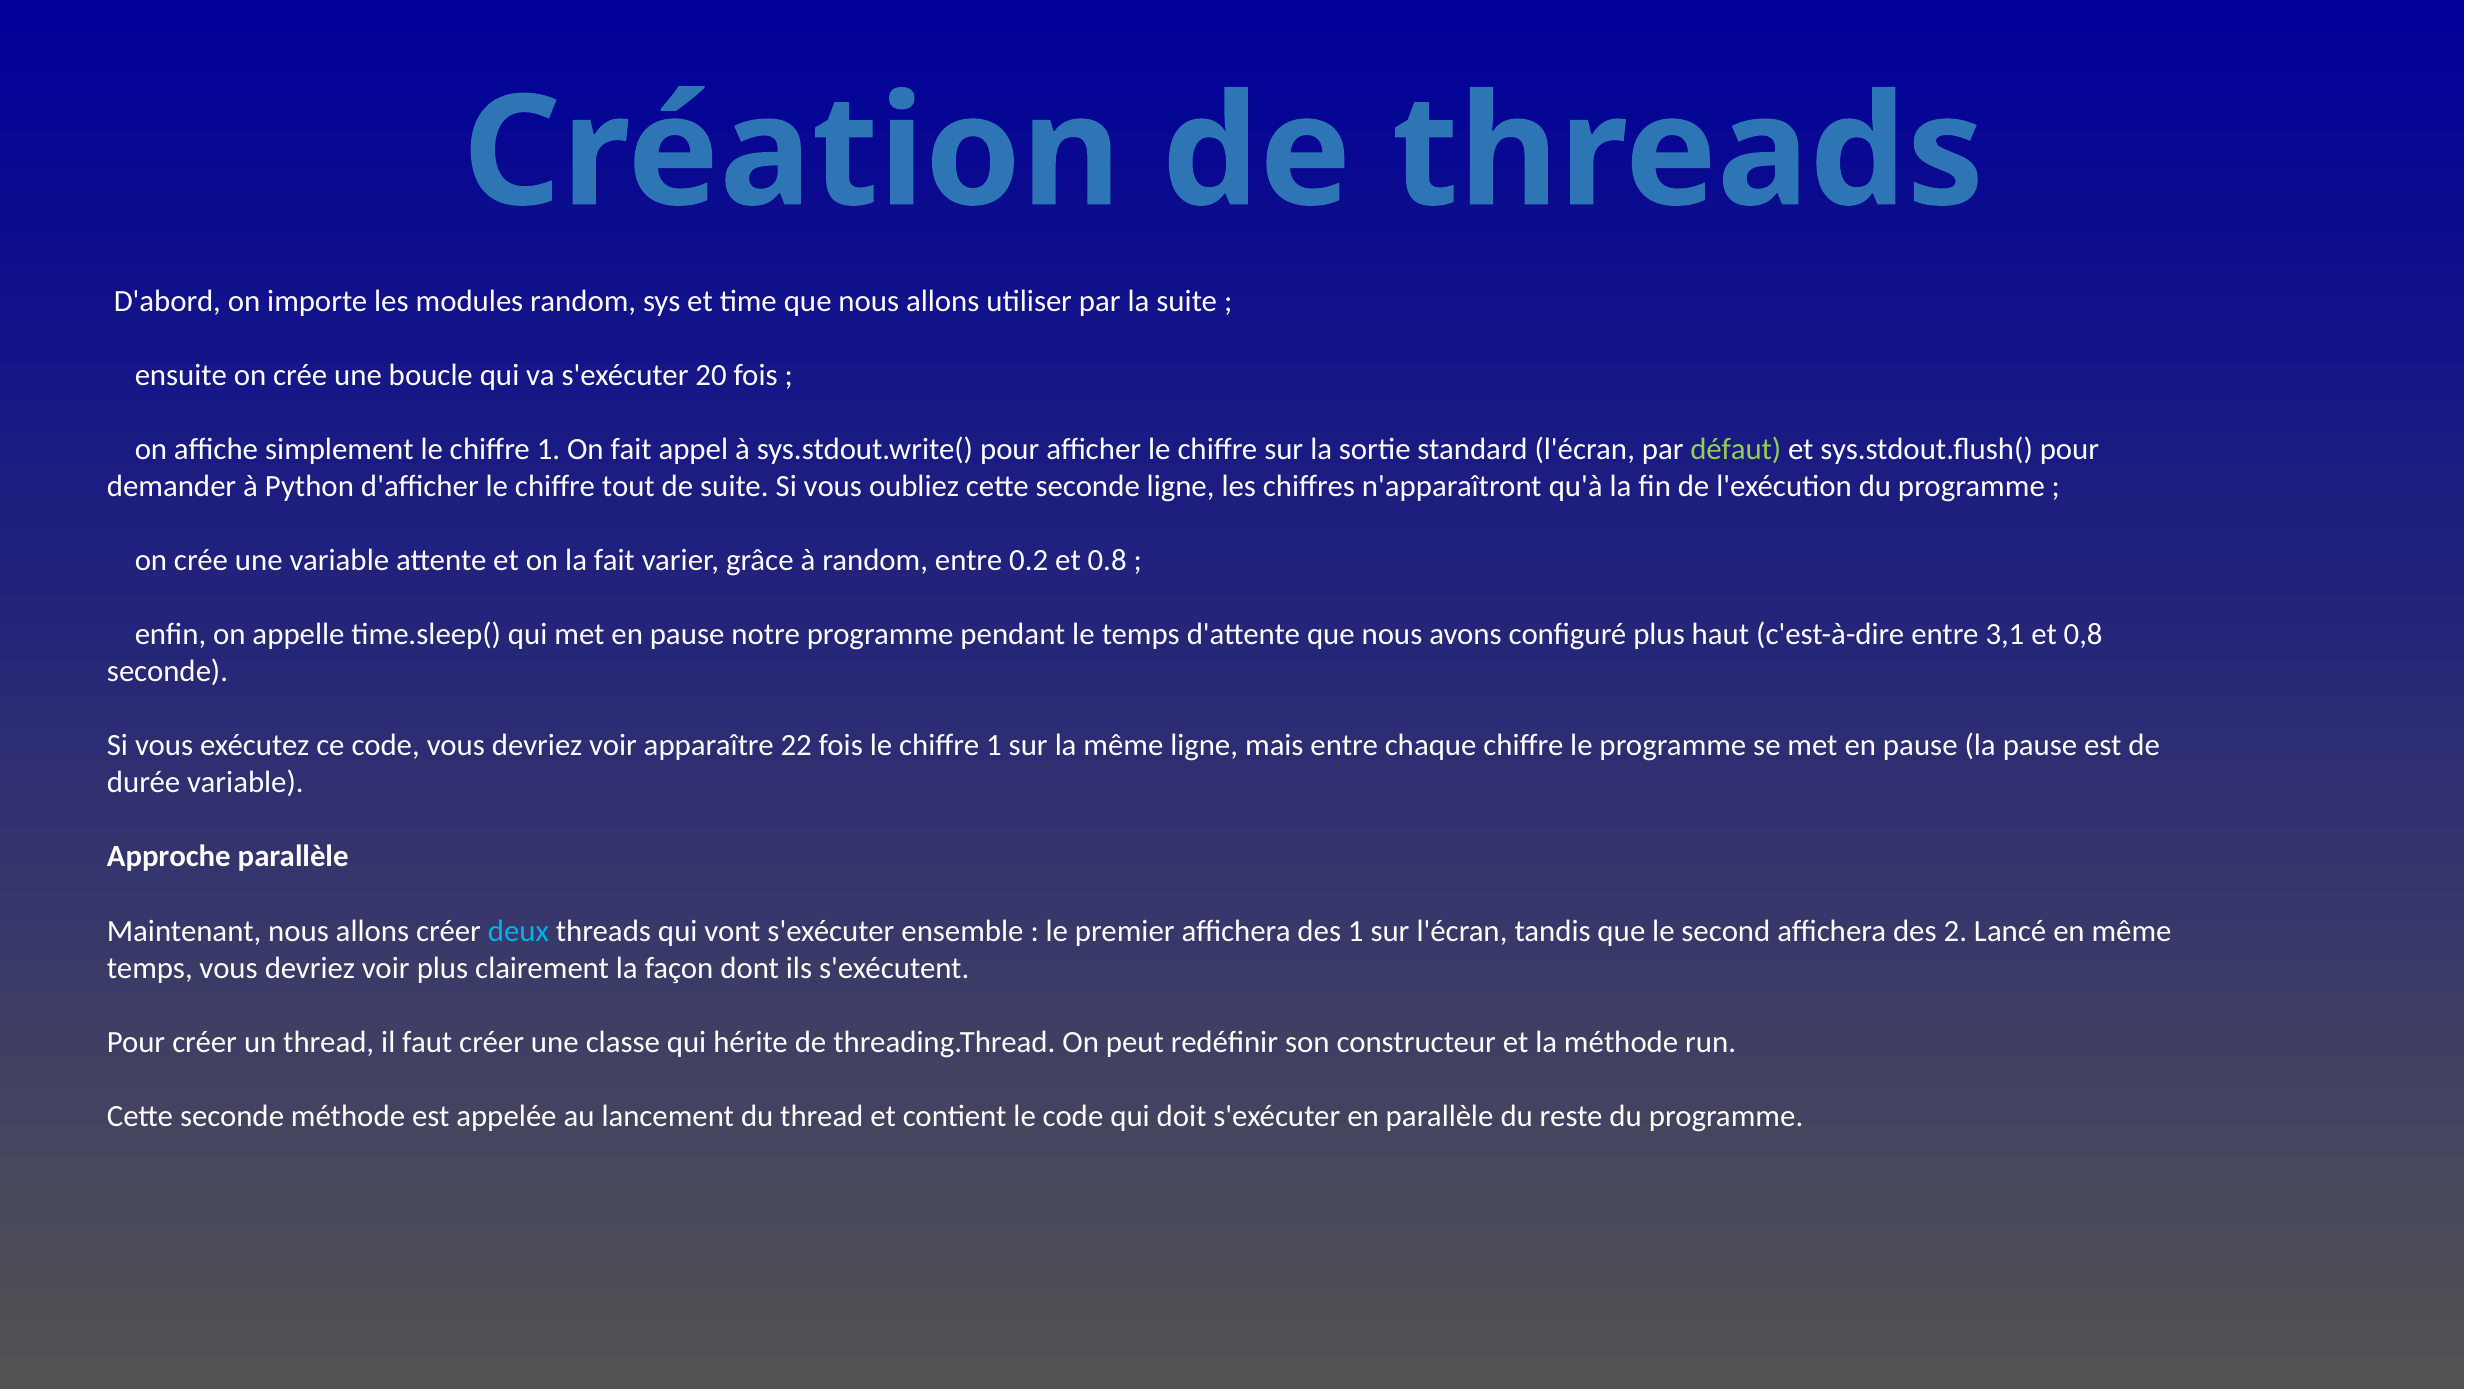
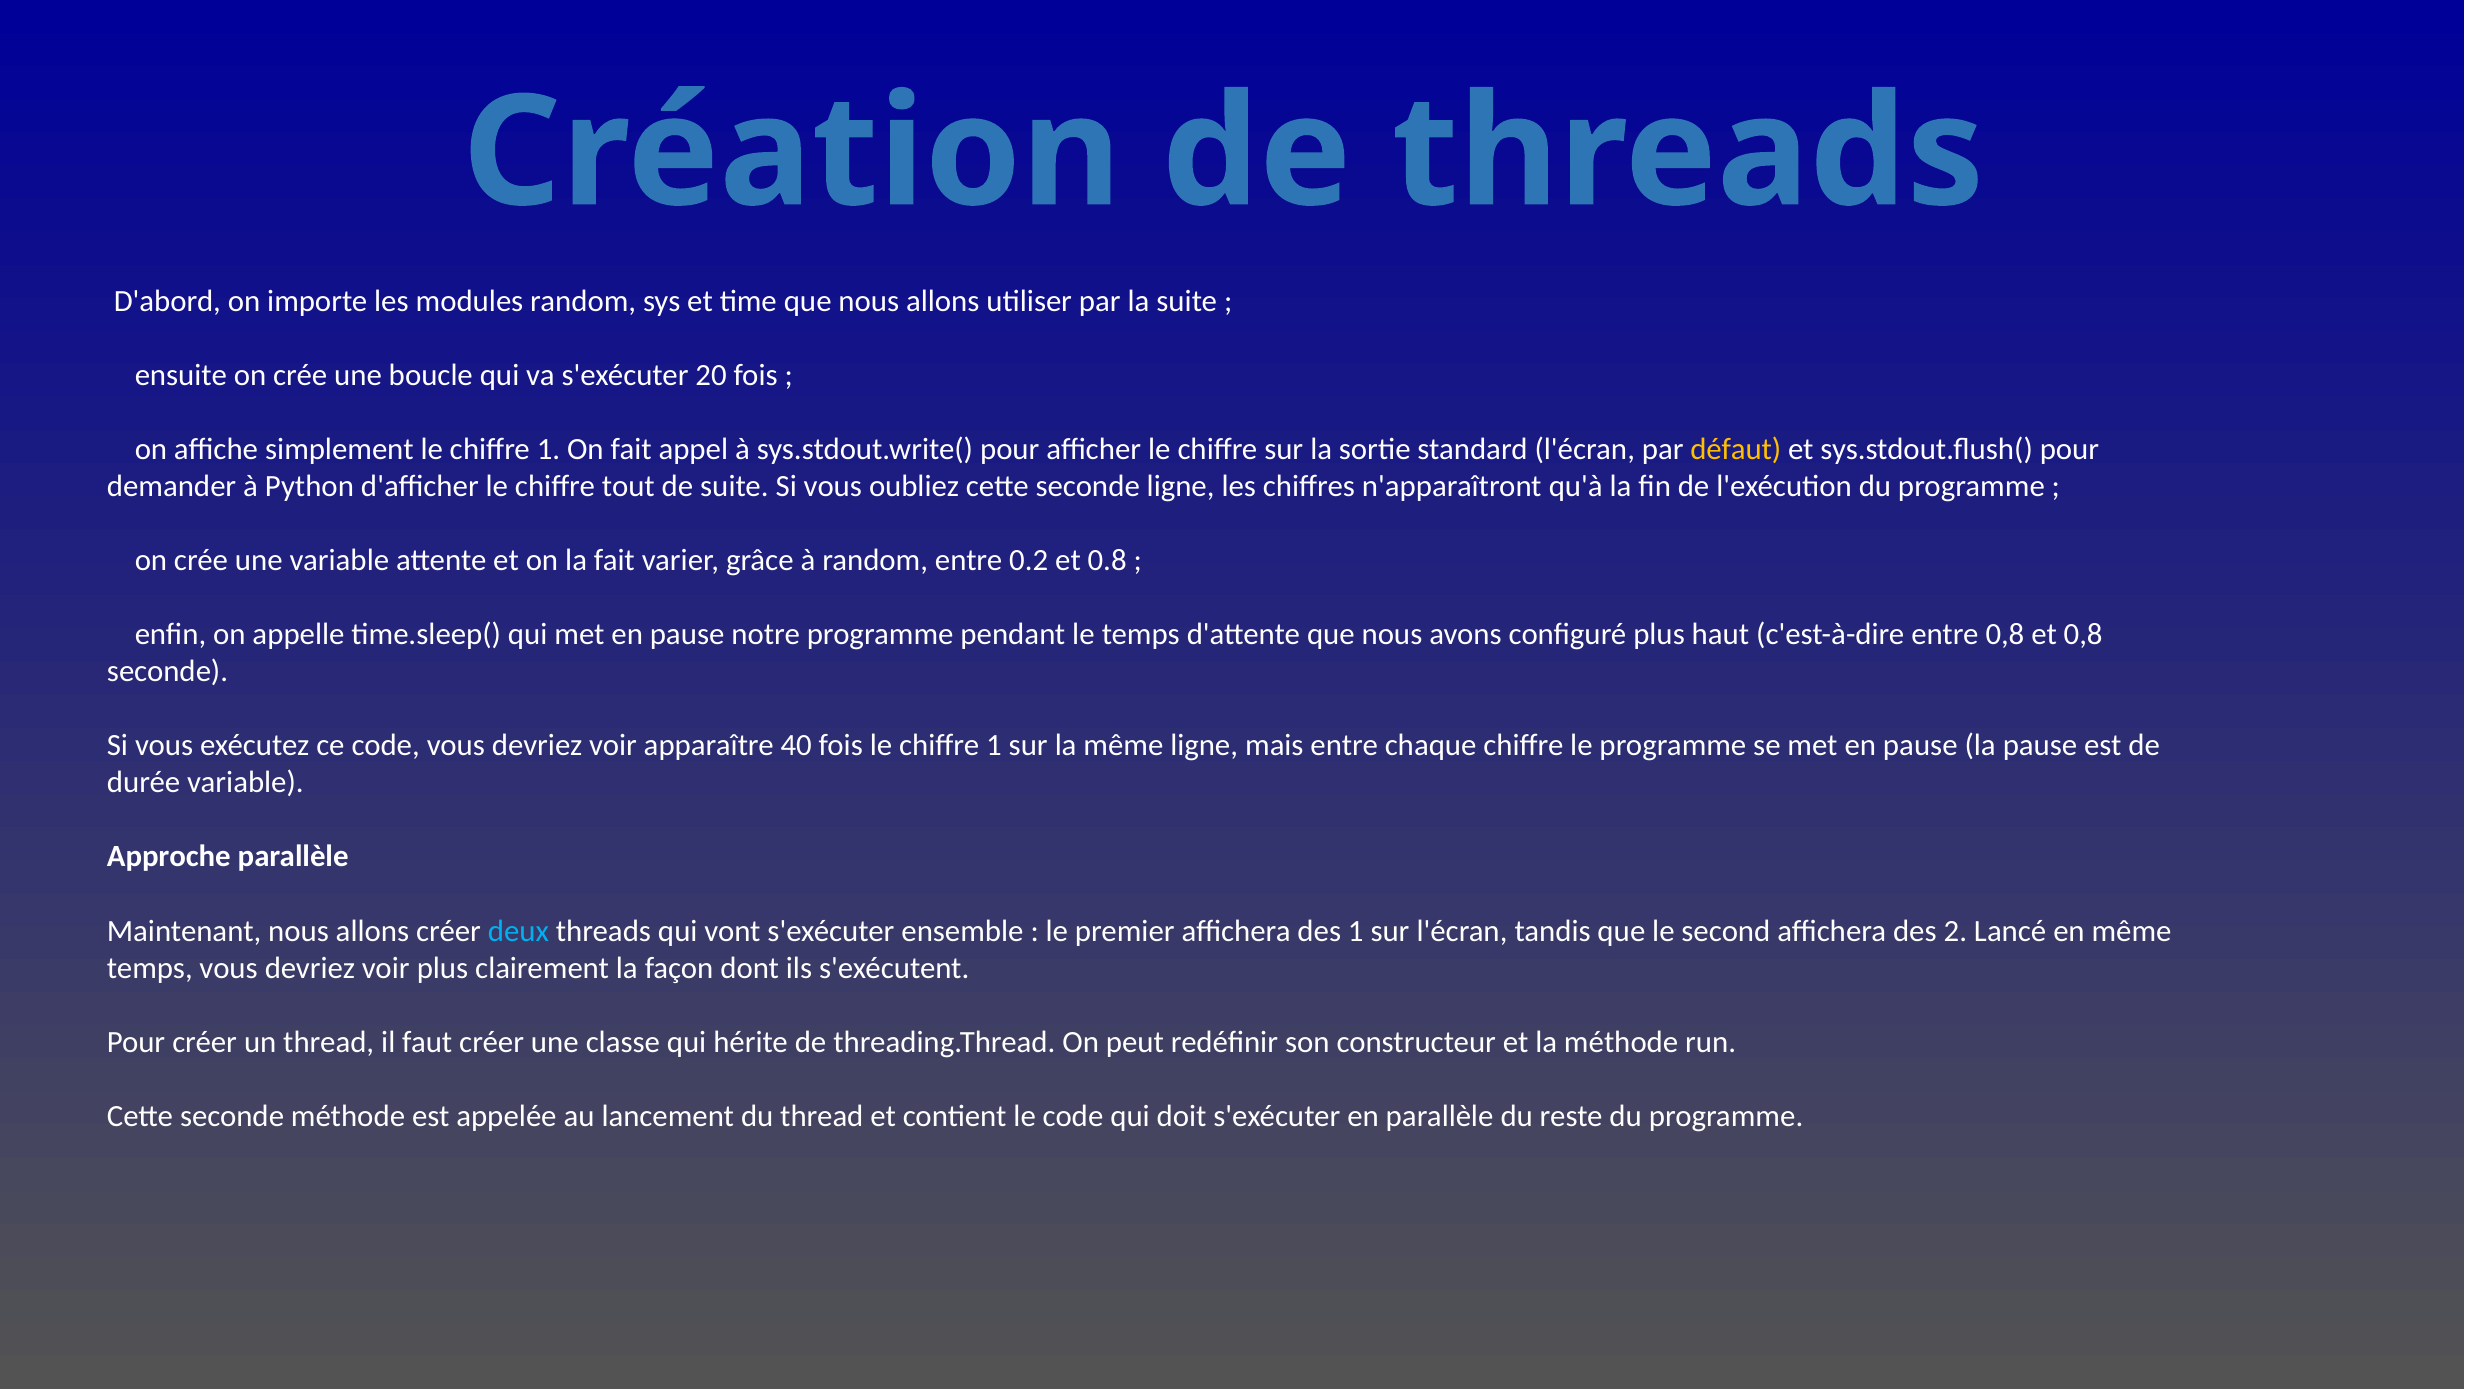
défaut colour: light green -> yellow
entre 3,1: 3,1 -> 0,8
22: 22 -> 40
